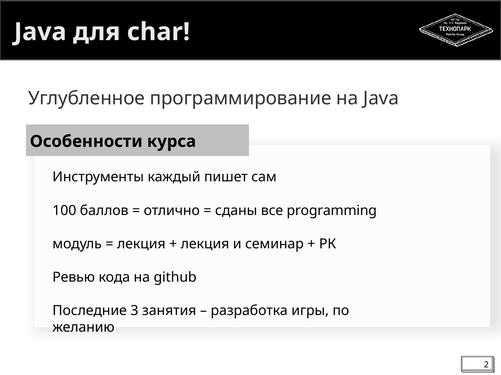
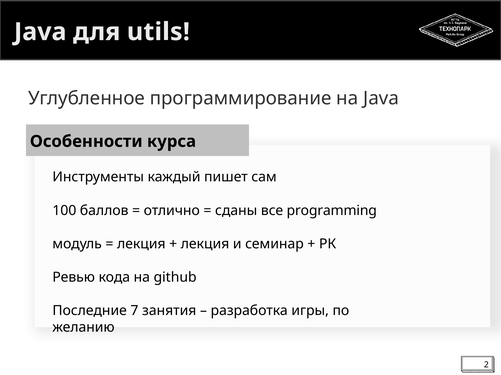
char: char -> utils
3: 3 -> 7
